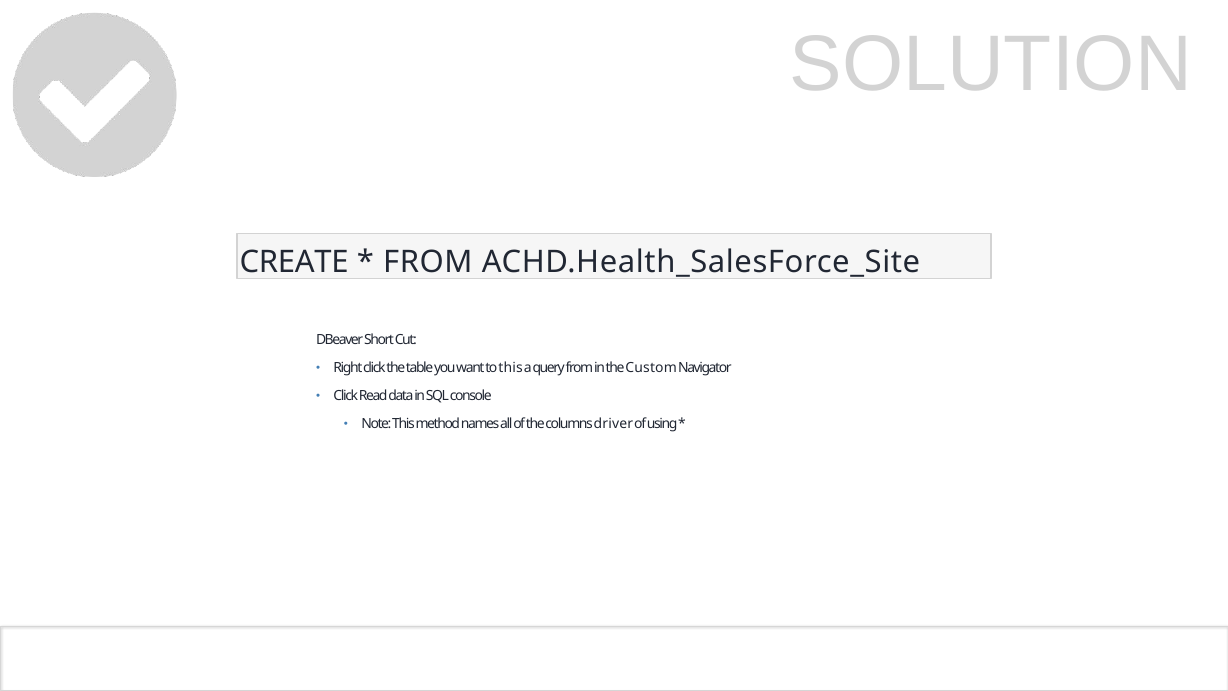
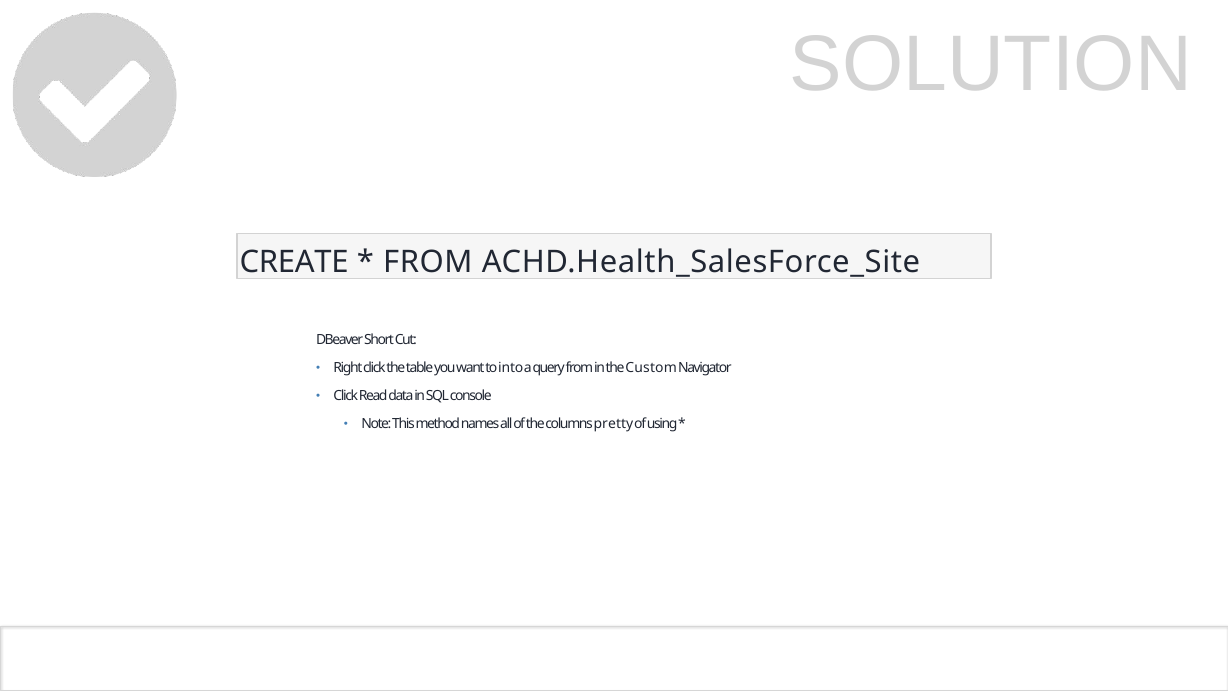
to this: this -> into
driver: driver -> pretty
